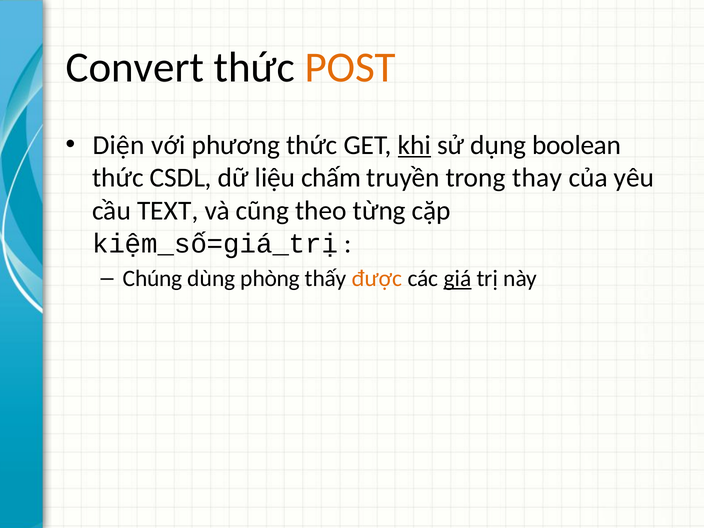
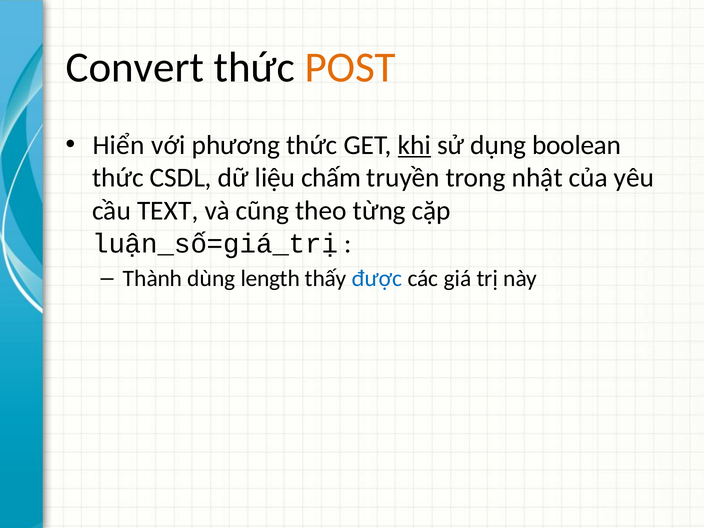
Diện: Diện -> Hiển
thay: thay -> nhật
kiệm_số=giá_trị: kiệm_số=giá_trị -> luận_số=giá_trị
Chúng: Chúng -> Thành
phòng: phòng -> length
được colour: orange -> blue
giá underline: present -> none
